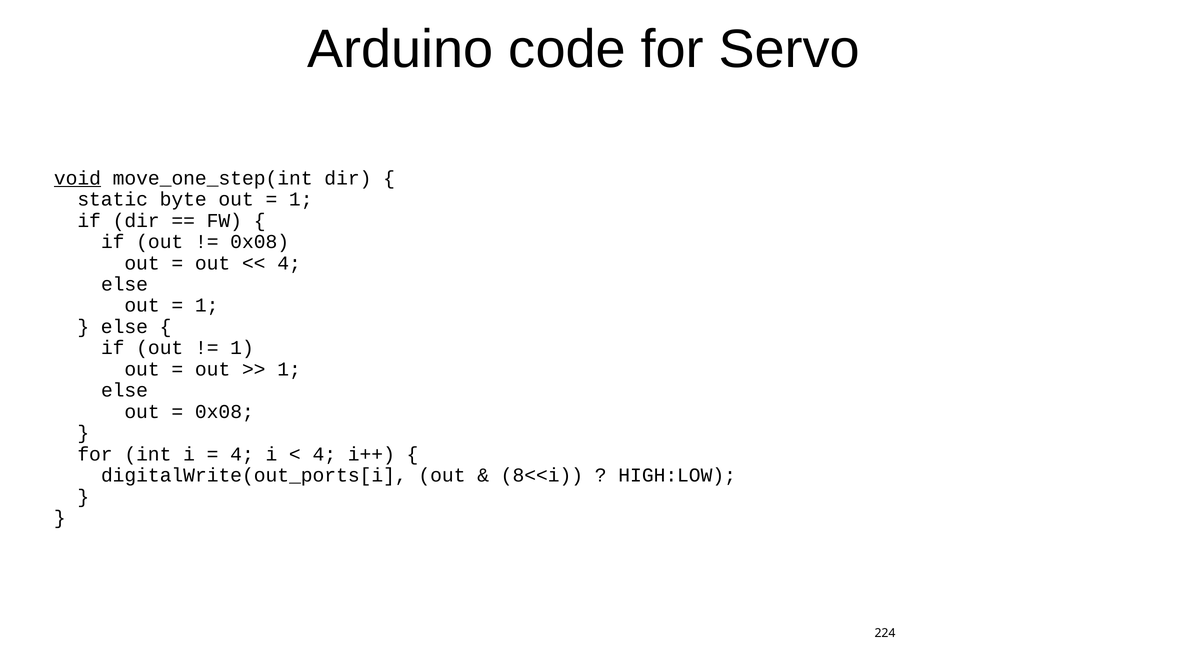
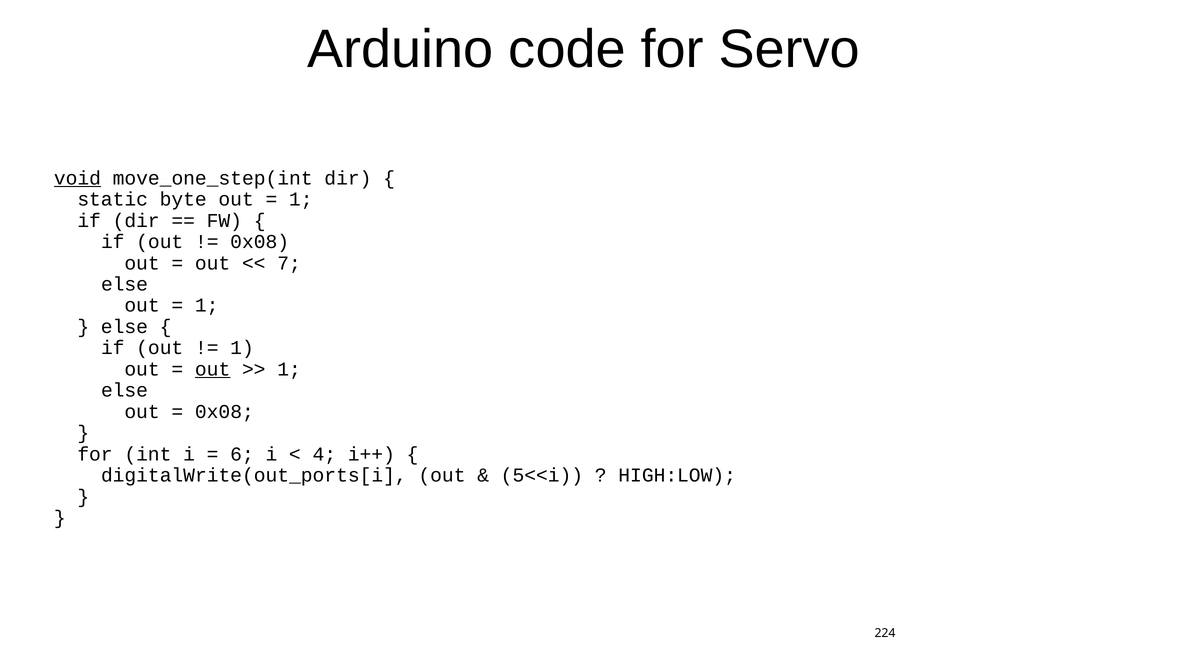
4 at (289, 263): 4 -> 7
out at (213, 369) underline: none -> present
4 at (242, 454): 4 -> 6
8<<i: 8<<i -> 5<<i
